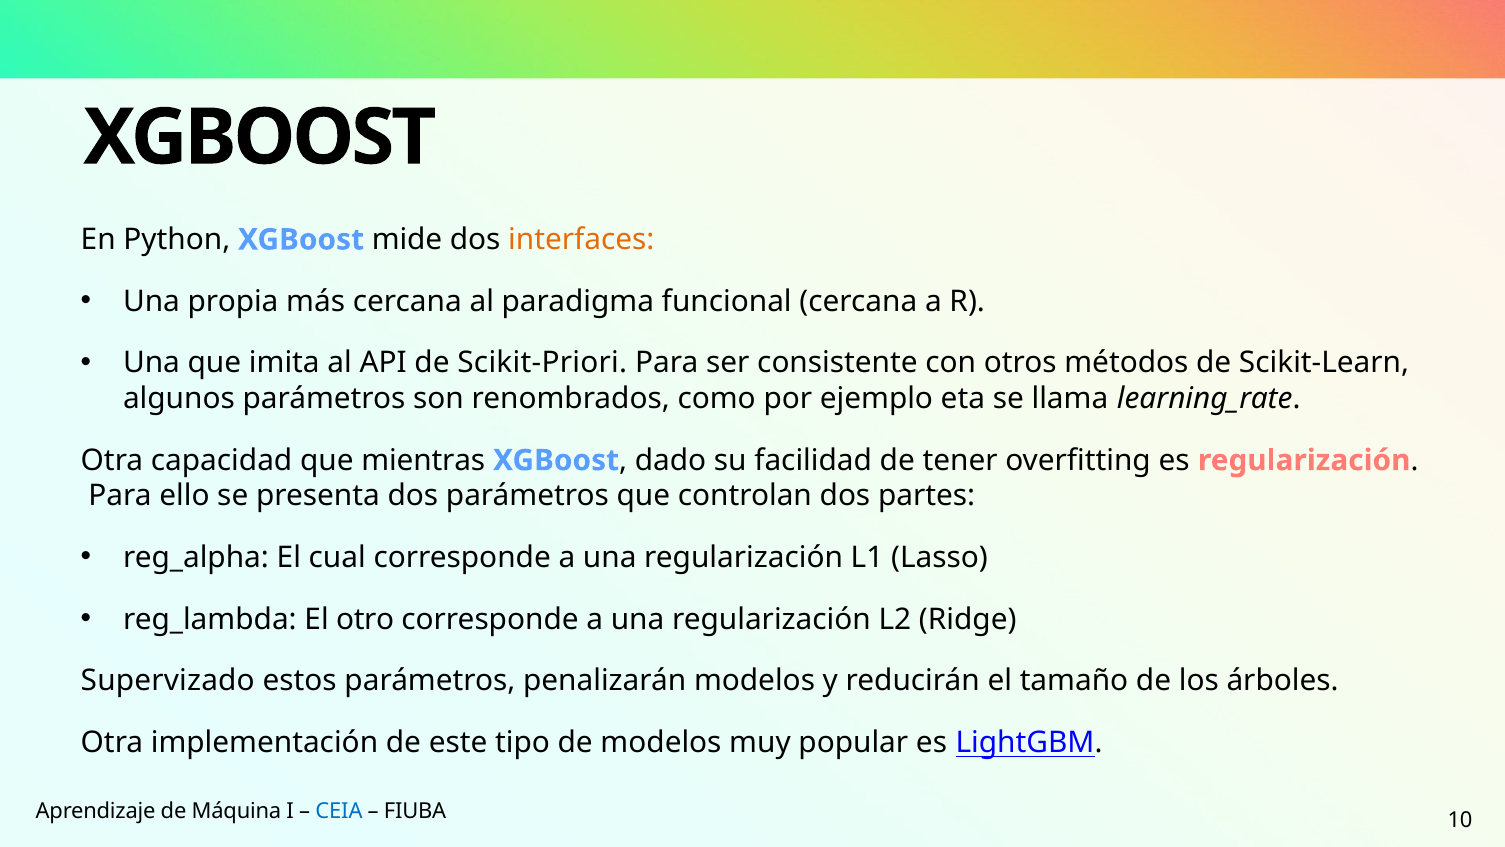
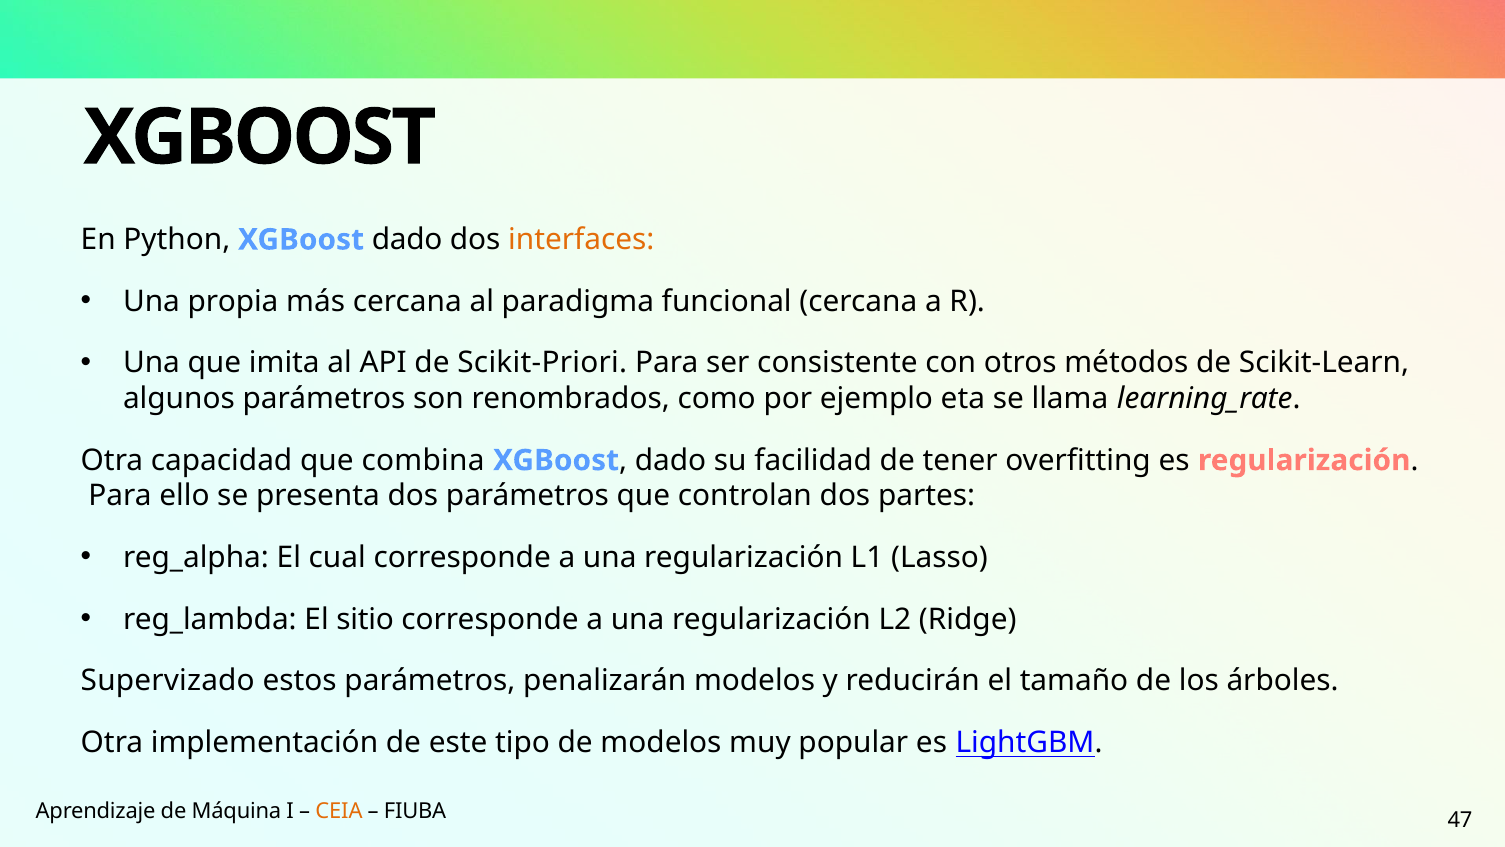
XGBoost mide: mide -> dado
mientras: mientras -> combina
otro: otro -> sitio
CEIA colour: blue -> orange
10: 10 -> 47
